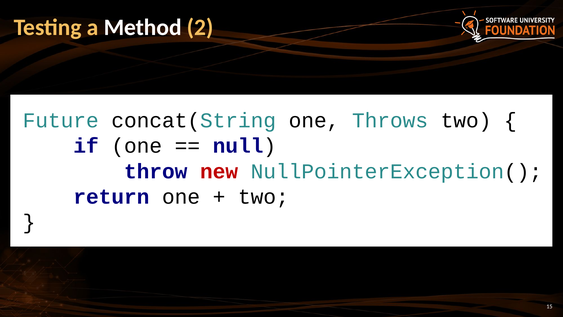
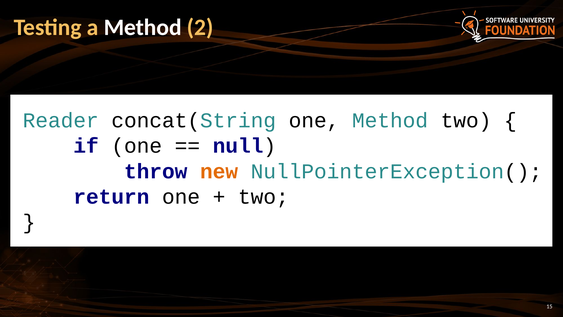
Future: Future -> Reader
one Throws: Throws -> Method
new colour: red -> orange
